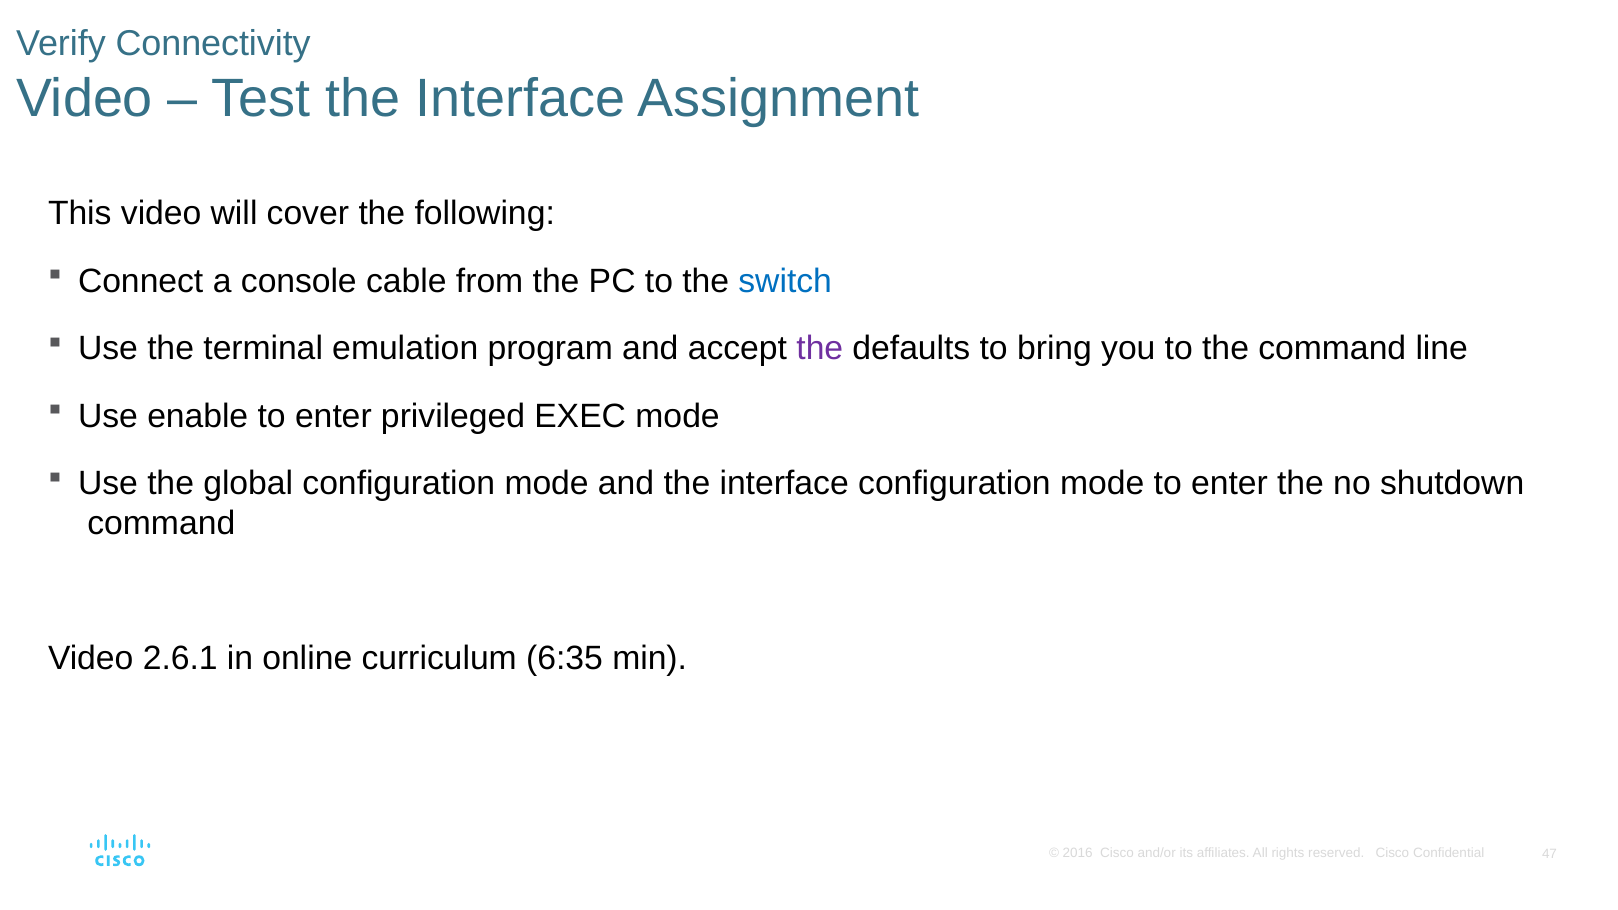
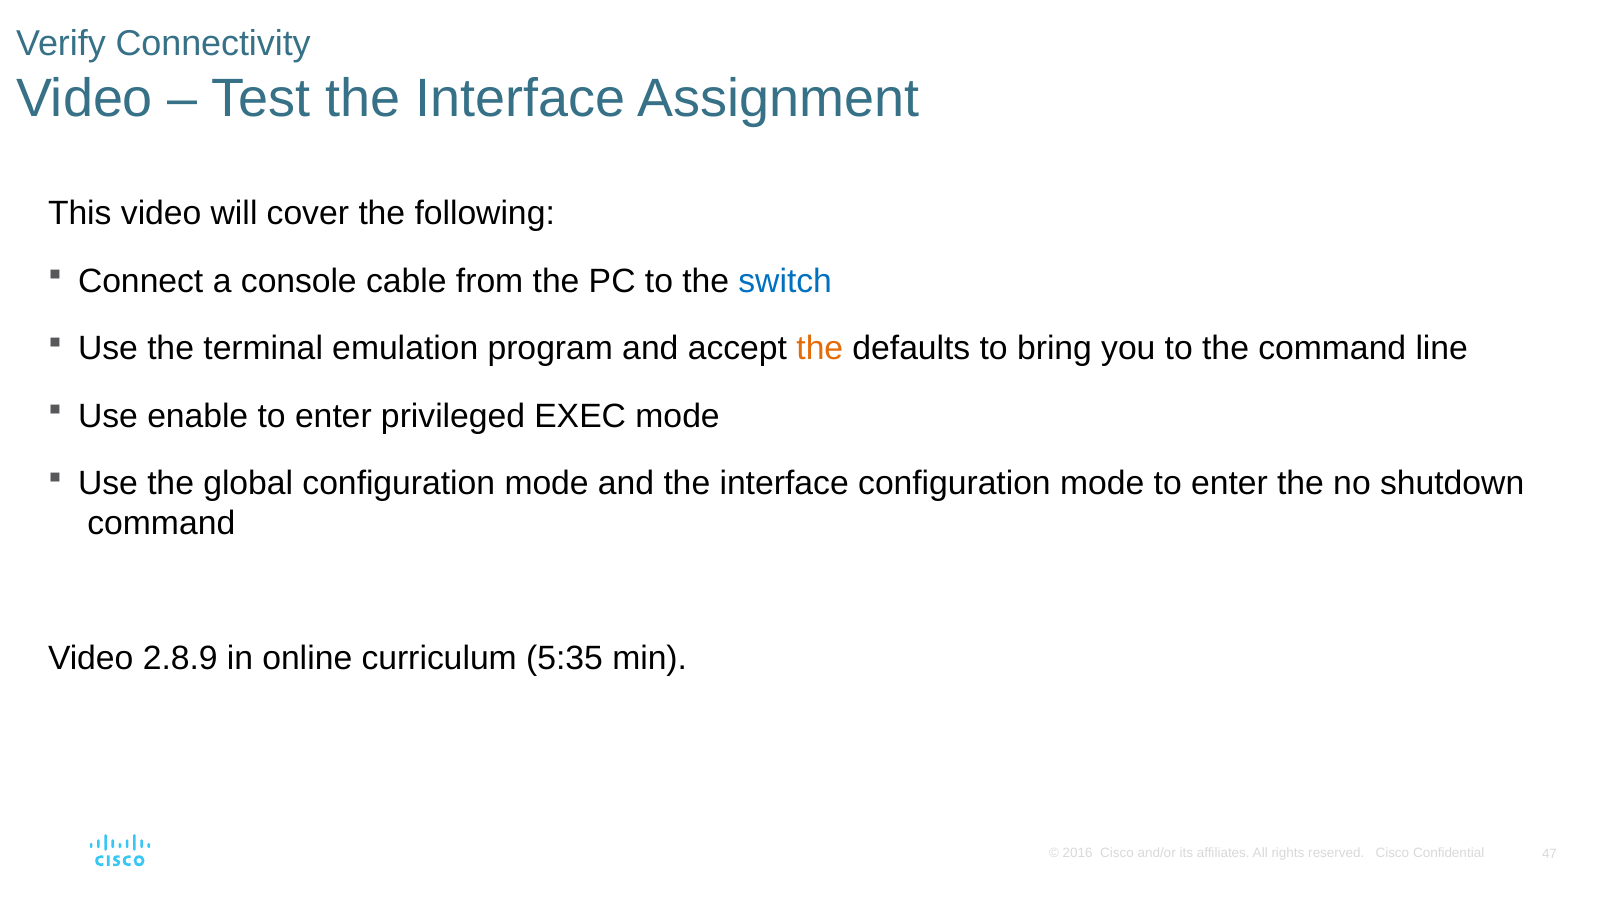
the at (820, 349) colour: purple -> orange
2.6.1: 2.6.1 -> 2.8.9
6:35: 6:35 -> 5:35
